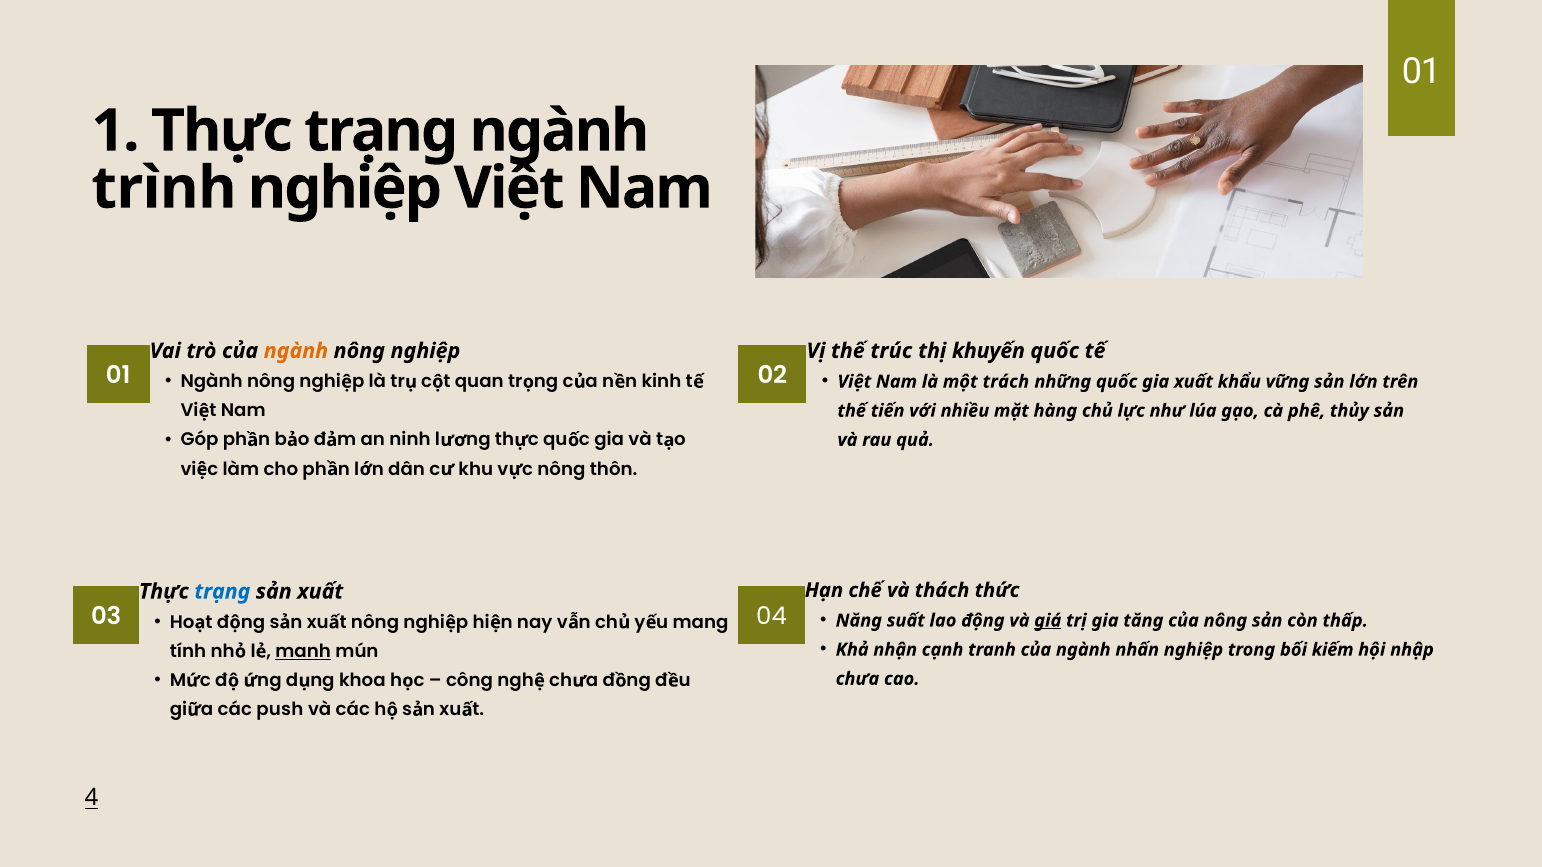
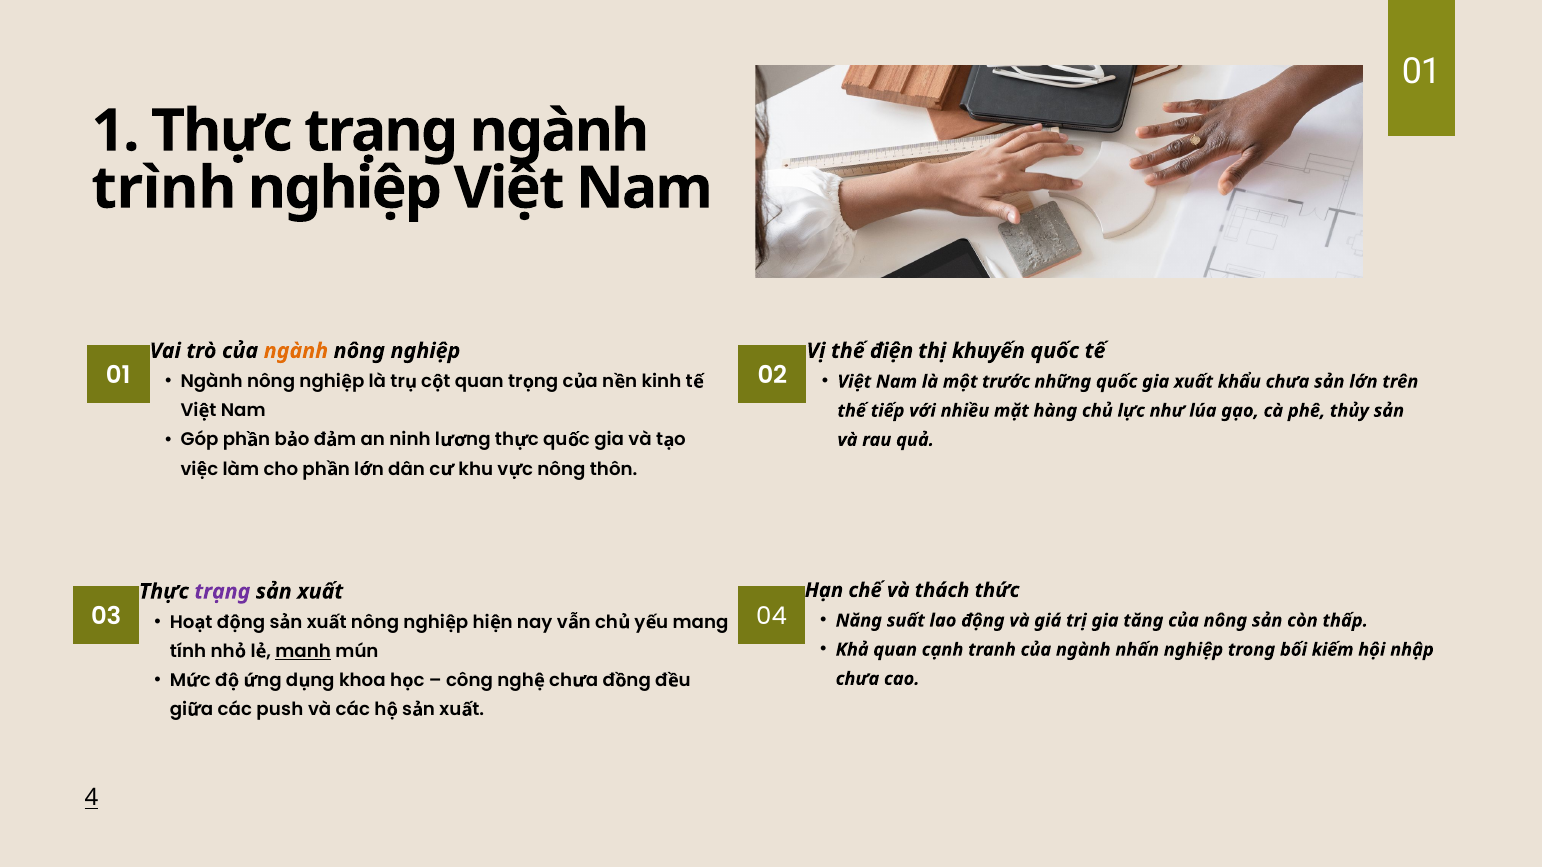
trúc: trúc -> điện
trách: trách -> trước
khẩu vững: vững -> chưa
tiến: tiến -> tiếp
trạng at (222, 592) colour: blue -> purple
giá underline: present -> none
Khả nhận: nhận -> quan
